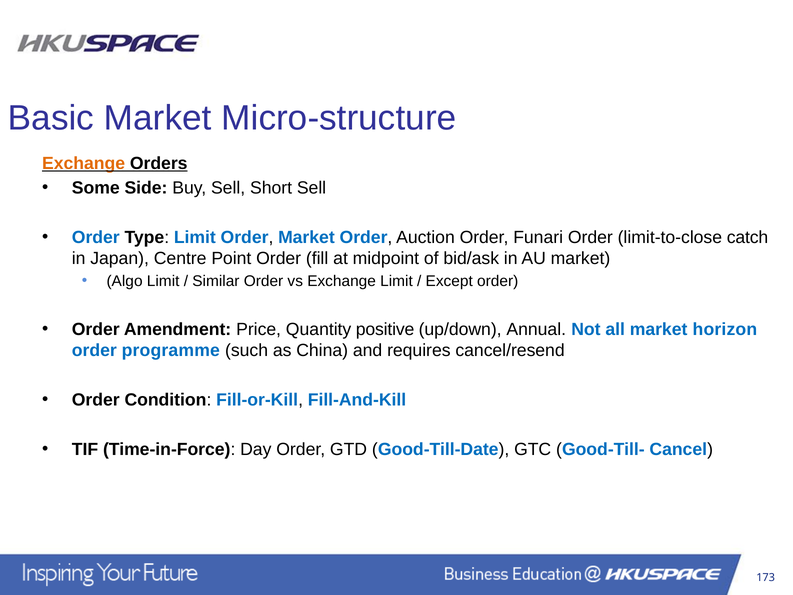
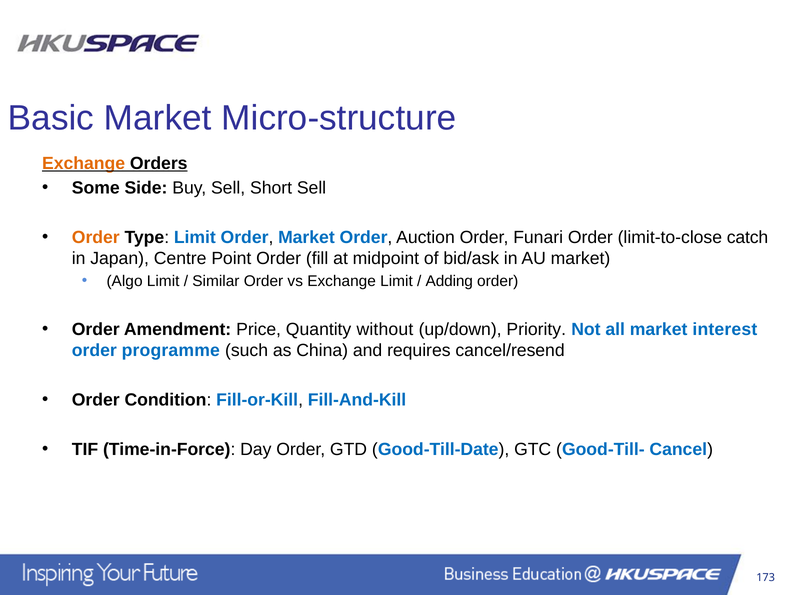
Order at (96, 237) colour: blue -> orange
Except: Except -> Adding
positive: positive -> without
Annual: Annual -> Priority
horizon: horizon -> interest
